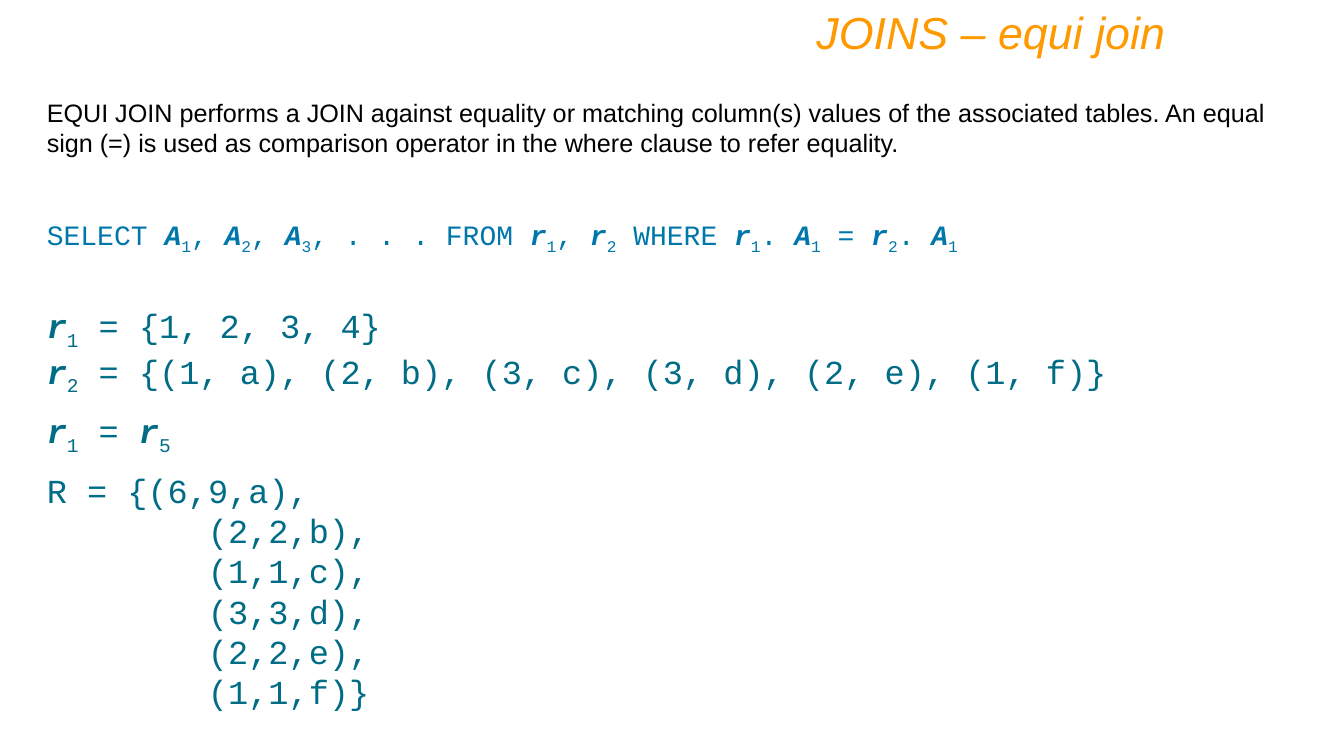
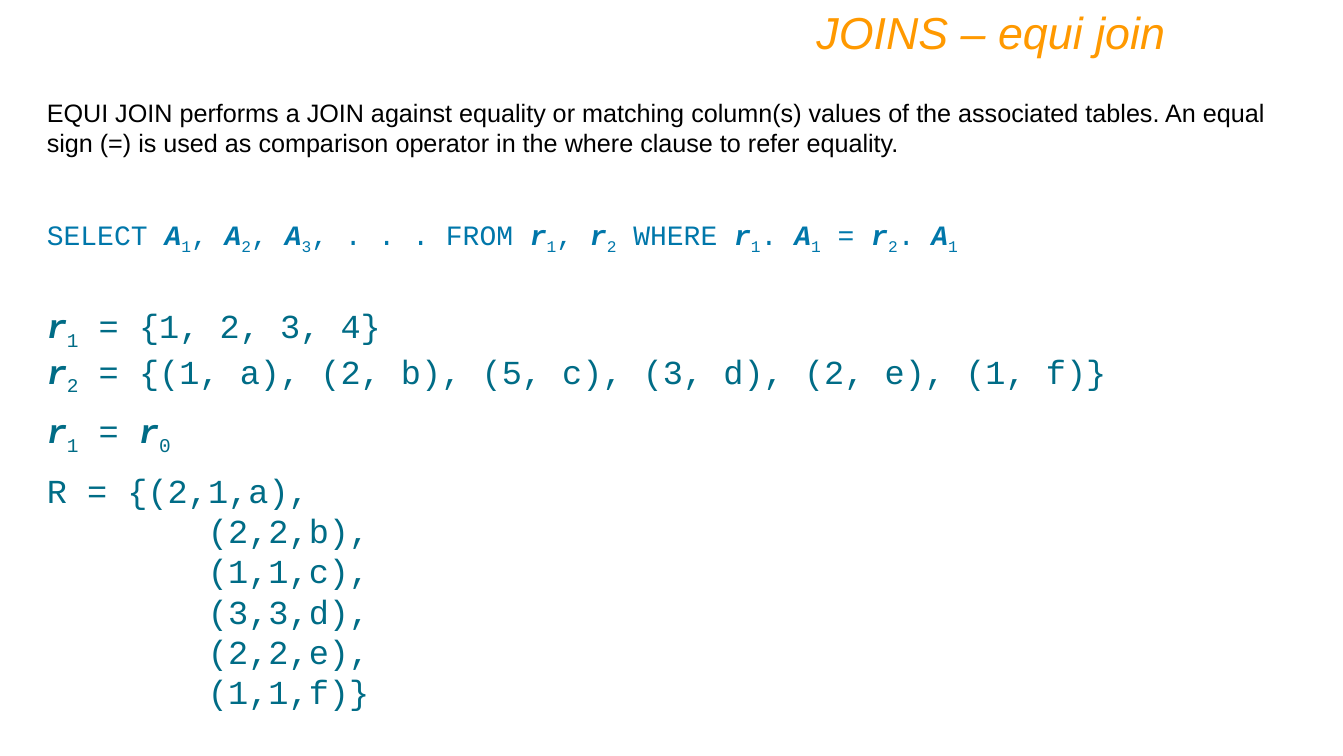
b 3: 3 -> 5
5: 5 -> 0
6,9,a: 6,9,a -> 2,1,a
